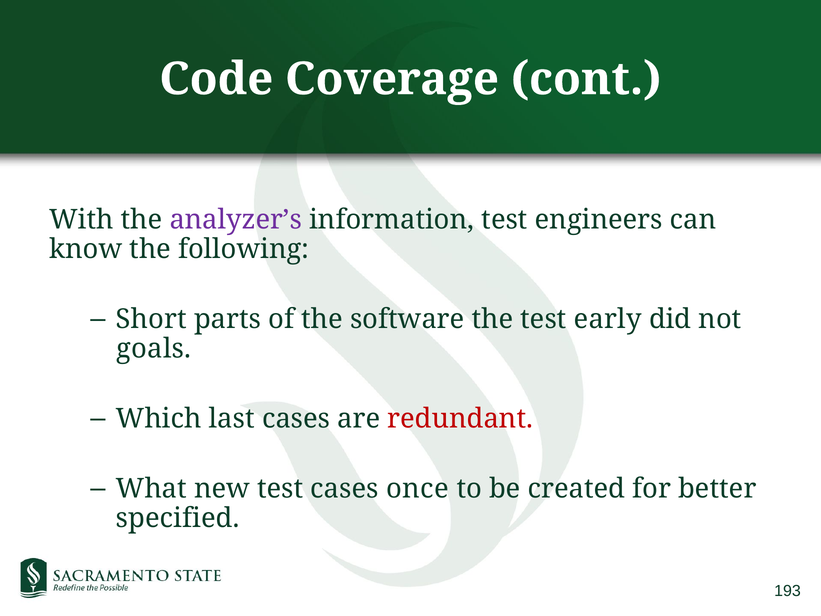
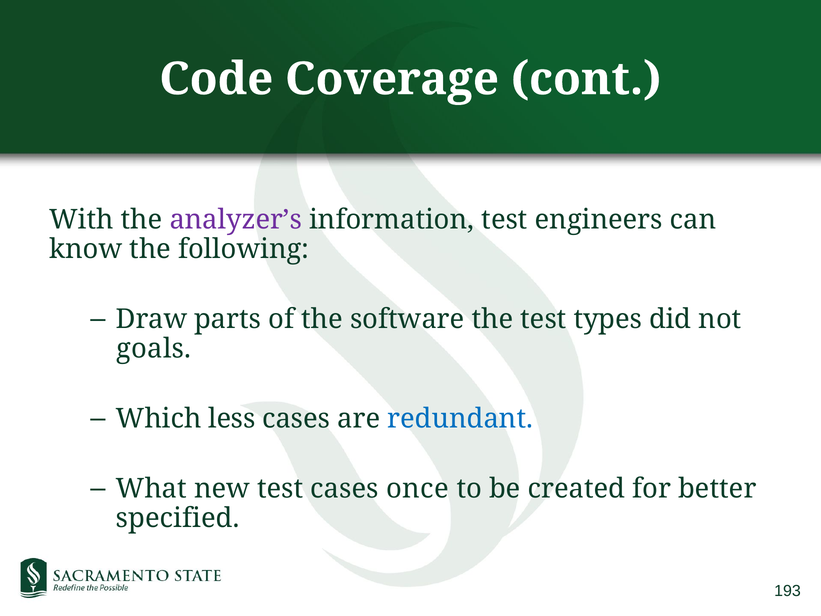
Short: Short -> Draw
early: early -> types
last: last -> less
redundant colour: red -> blue
